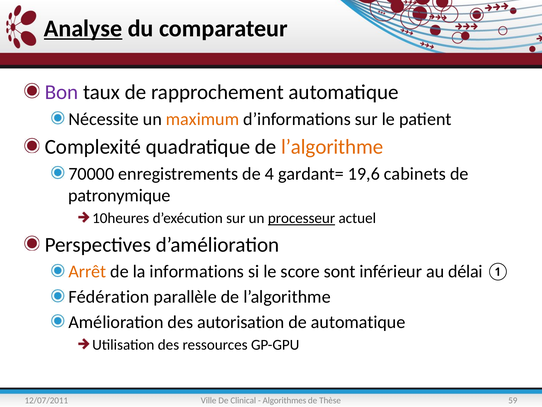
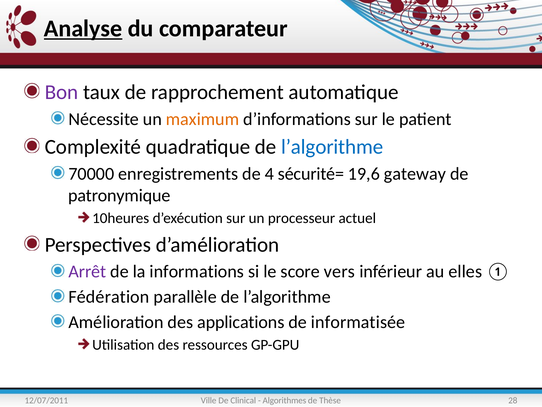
l’algorithme at (332, 147) colour: orange -> blue
gardant=: gardant= -> sécurité=
cabinets: cabinets -> gateway
processeur underline: present -> none
Arrêt colour: orange -> purple
sont: sont -> vers
délai: délai -> elles
autorisation: autorisation -> applications
de automatique: automatique -> informatisée
59: 59 -> 28
